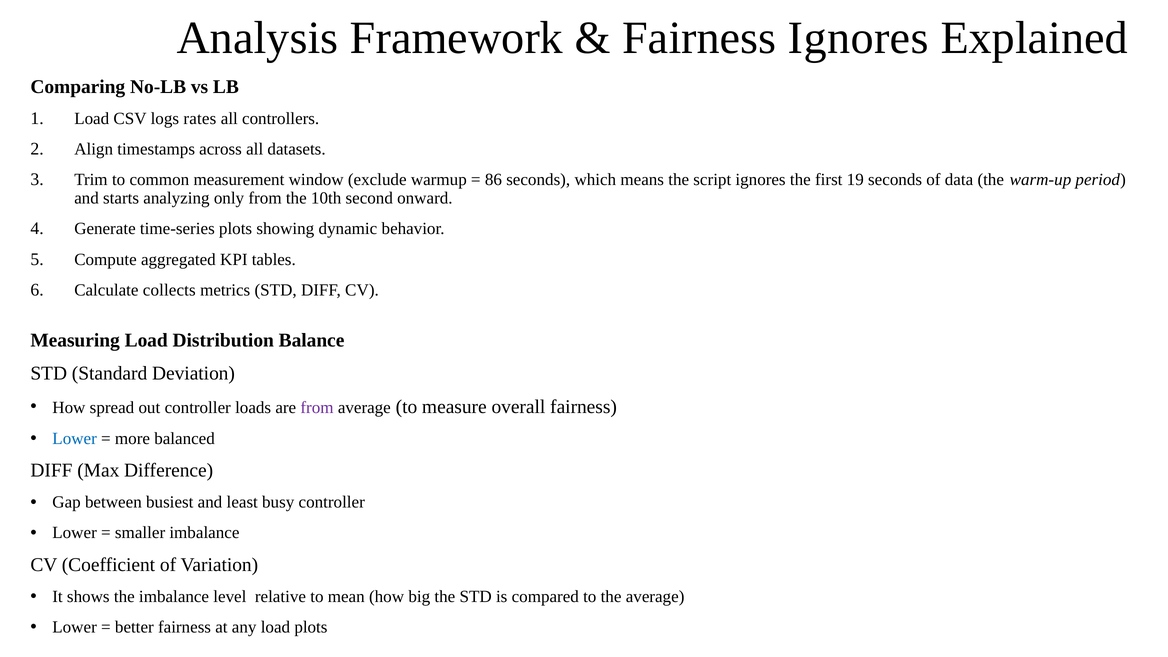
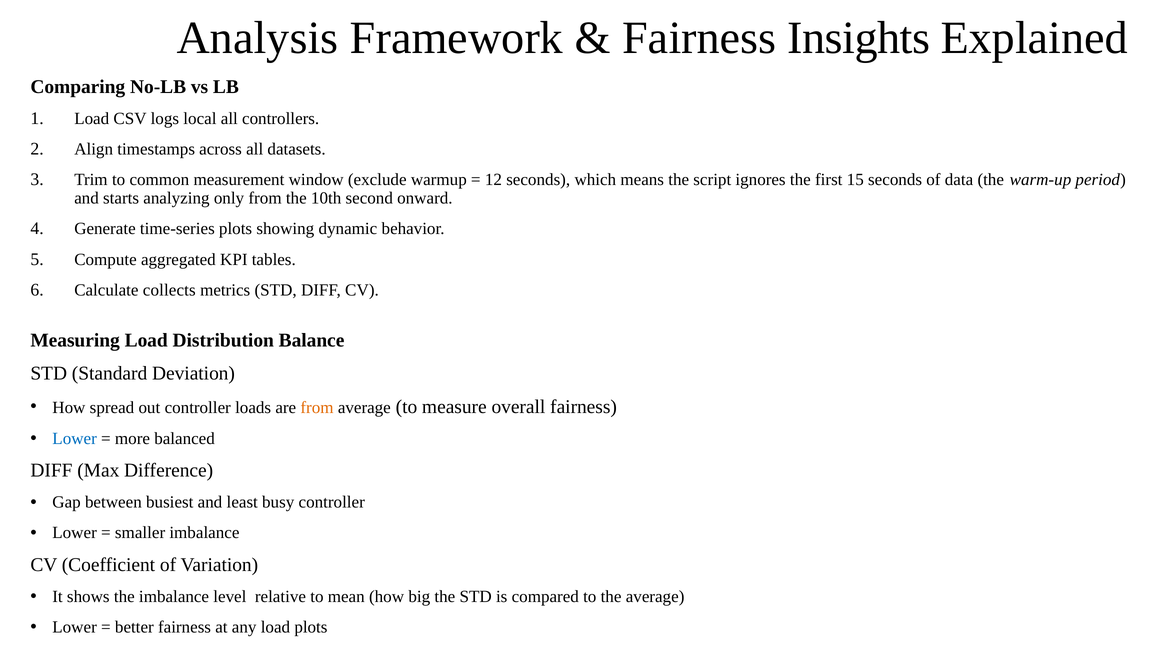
Fairness Ignores: Ignores -> Insights
rates: rates -> local
86: 86 -> 12
19: 19 -> 15
from at (317, 407) colour: purple -> orange
